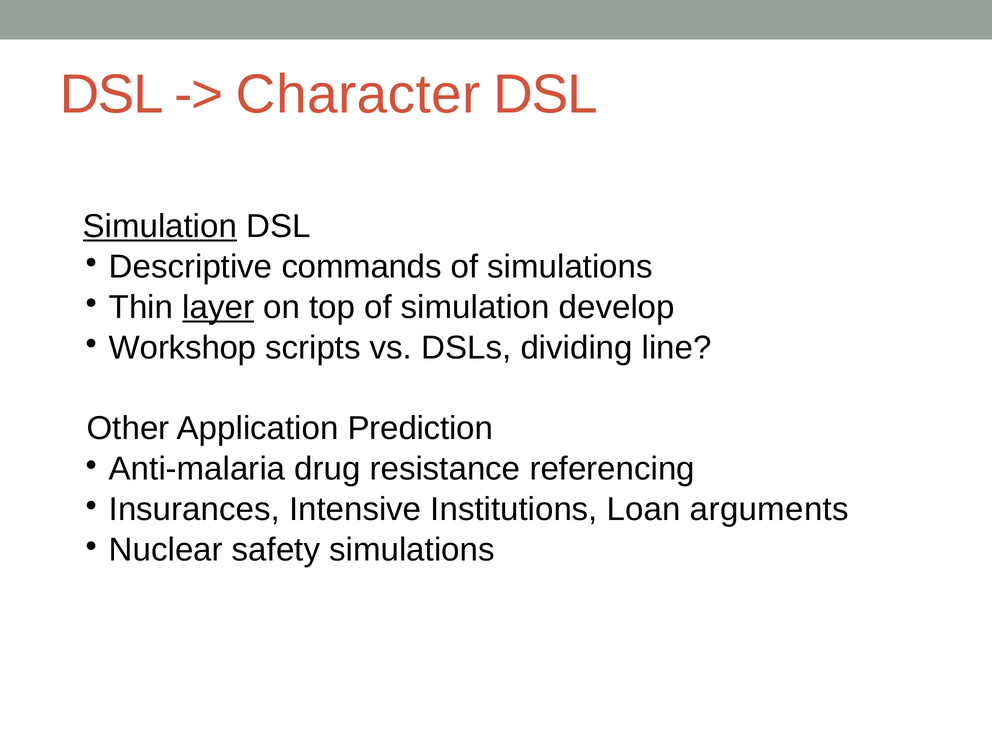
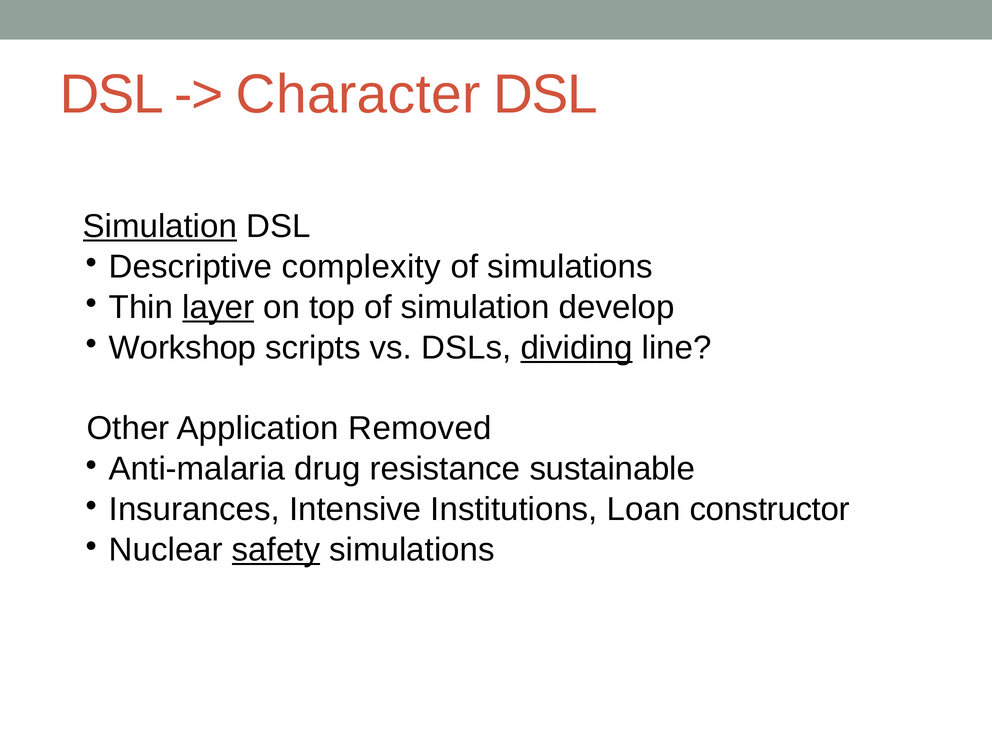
commands: commands -> complexity
dividing underline: none -> present
Prediction: Prediction -> Removed
referencing: referencing -> sustainable
arguments: arguments -> constructor
safety underline: none -> present
